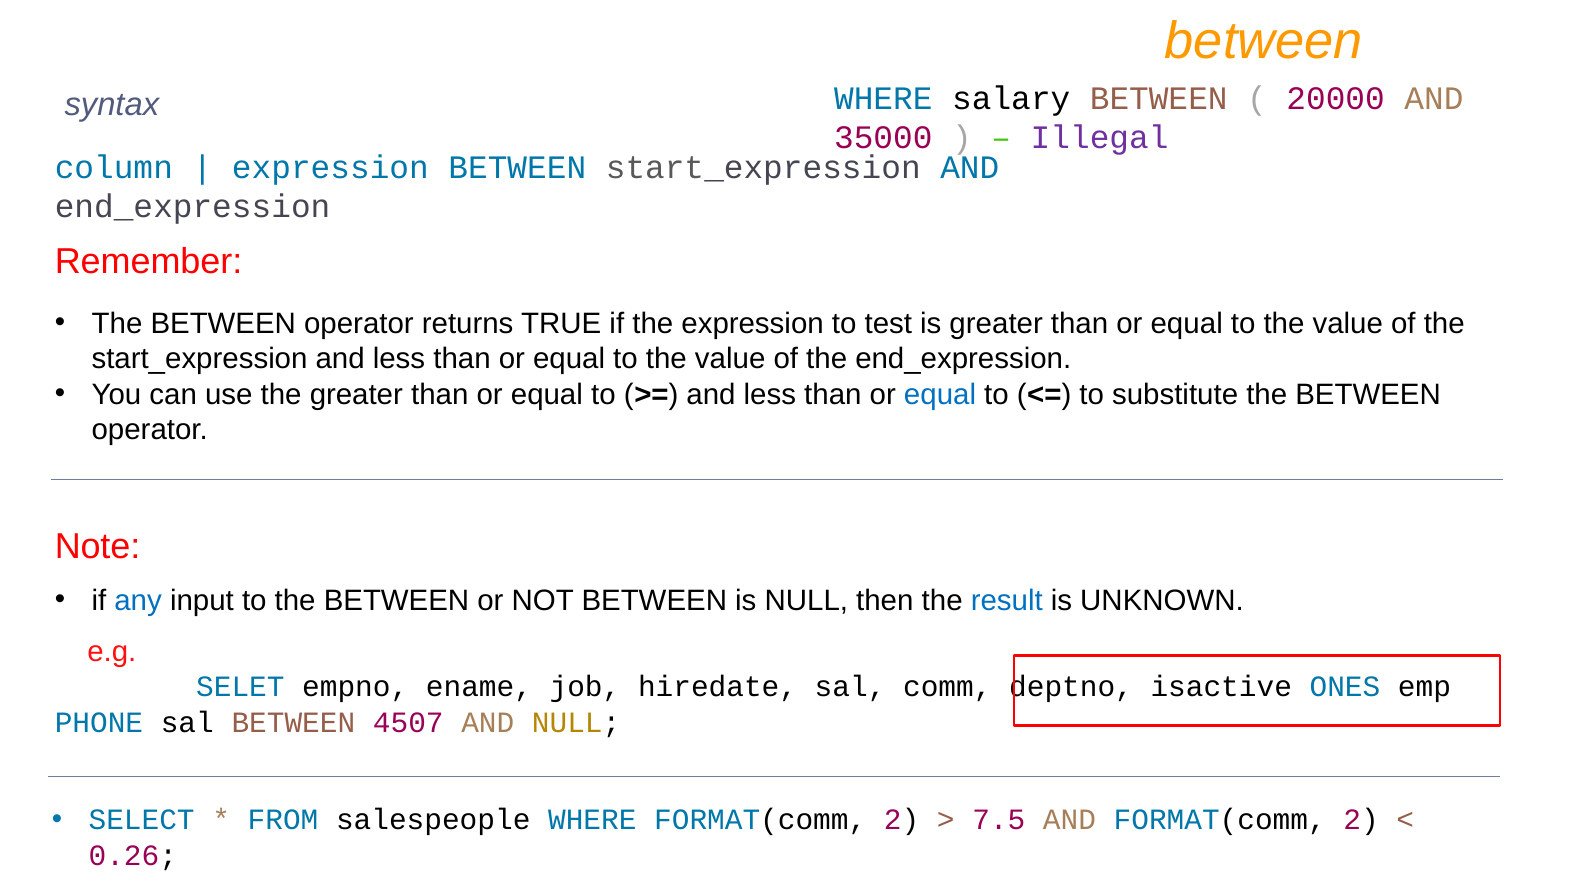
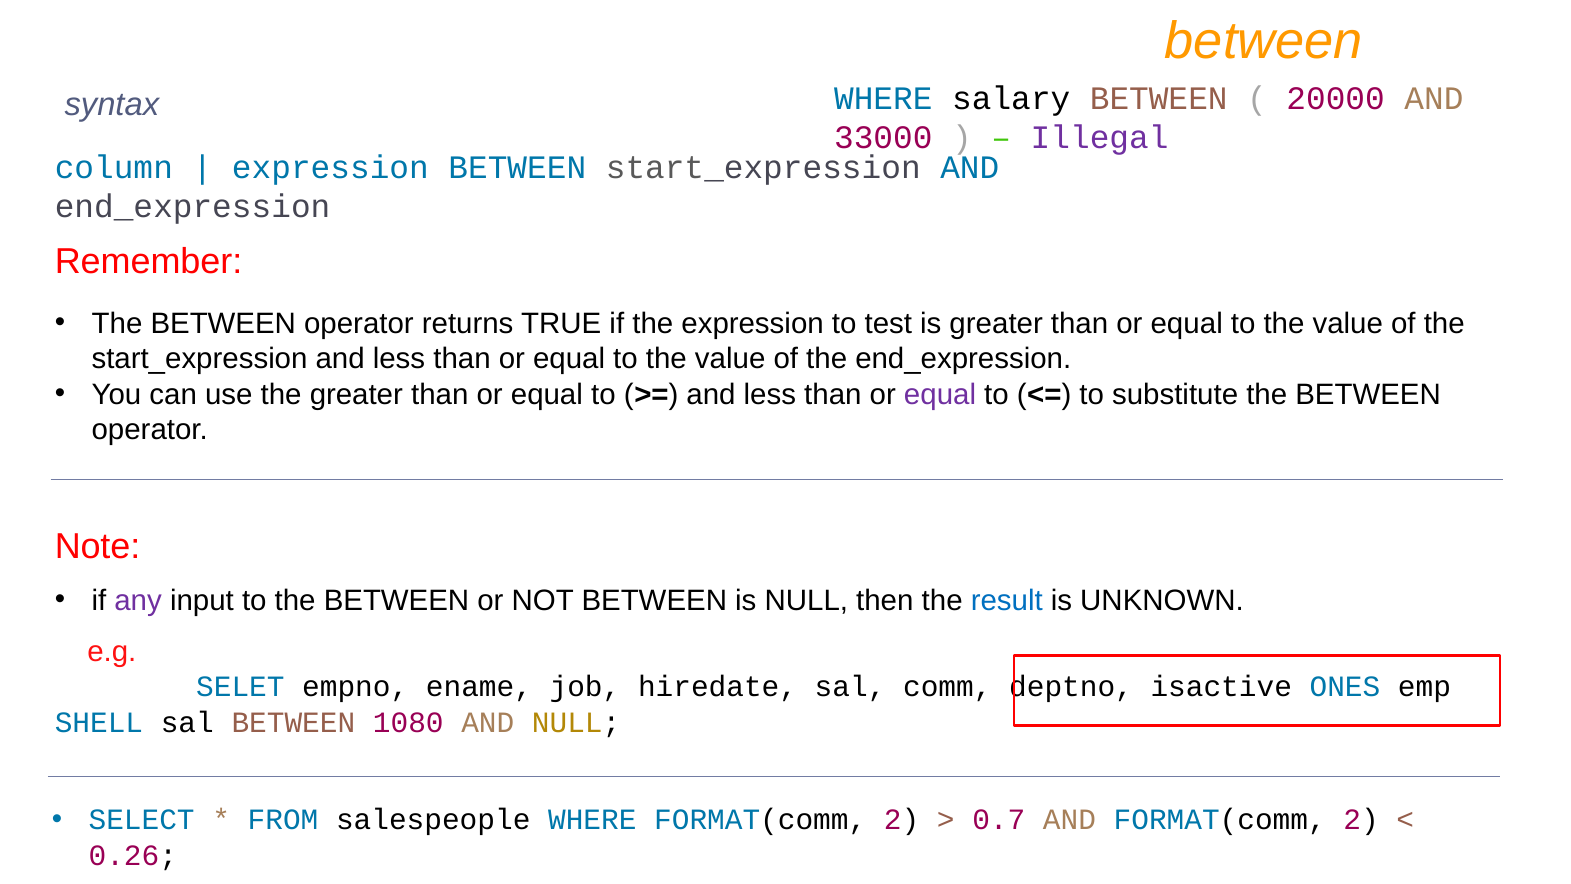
35000: 35000 -> 33000
equal at (940, 394) colour: blue -> purple
any colour: blue -> purple
PHONE: PHONE -> SHELL
4507: 4507 -> 1080
7.5: 7.5 -> 0.7
